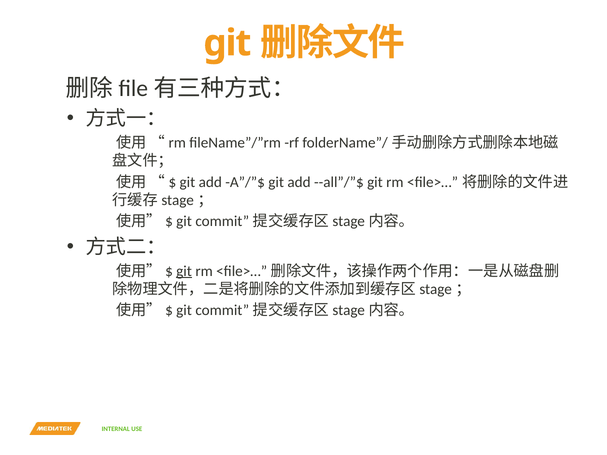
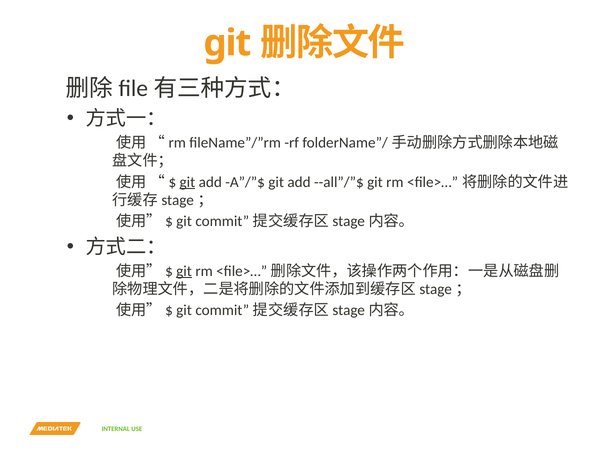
git at (187, 182) underline: none -> present
